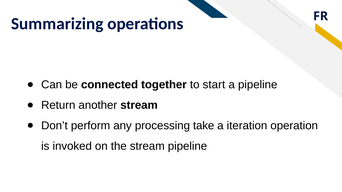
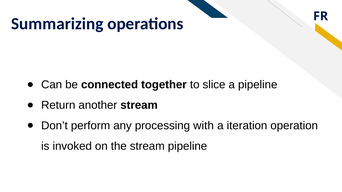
start: start -> slice
take: take -> with
